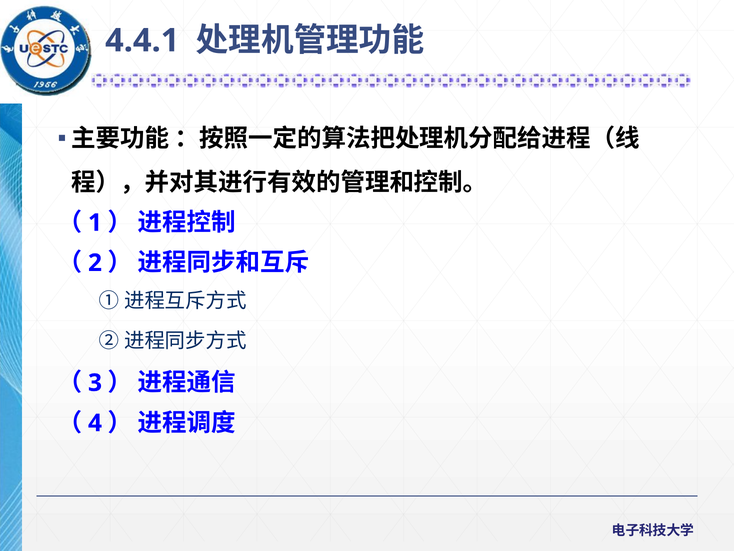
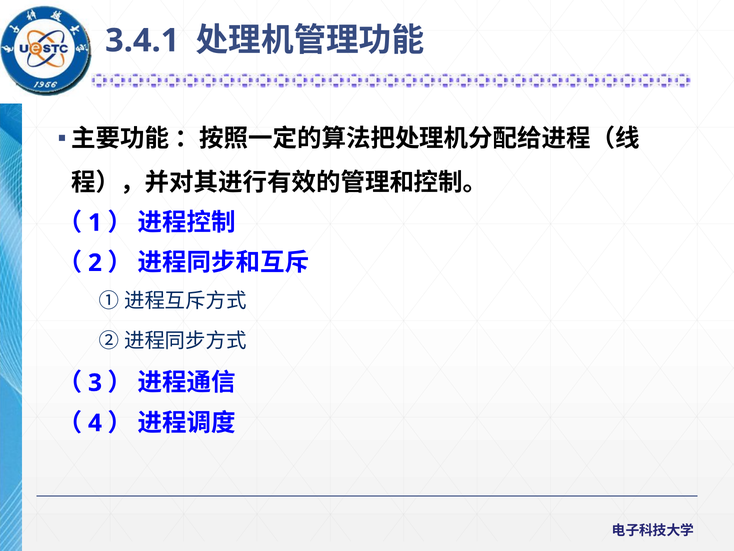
4.4.1: 4.4.1 -> 3.4.1
